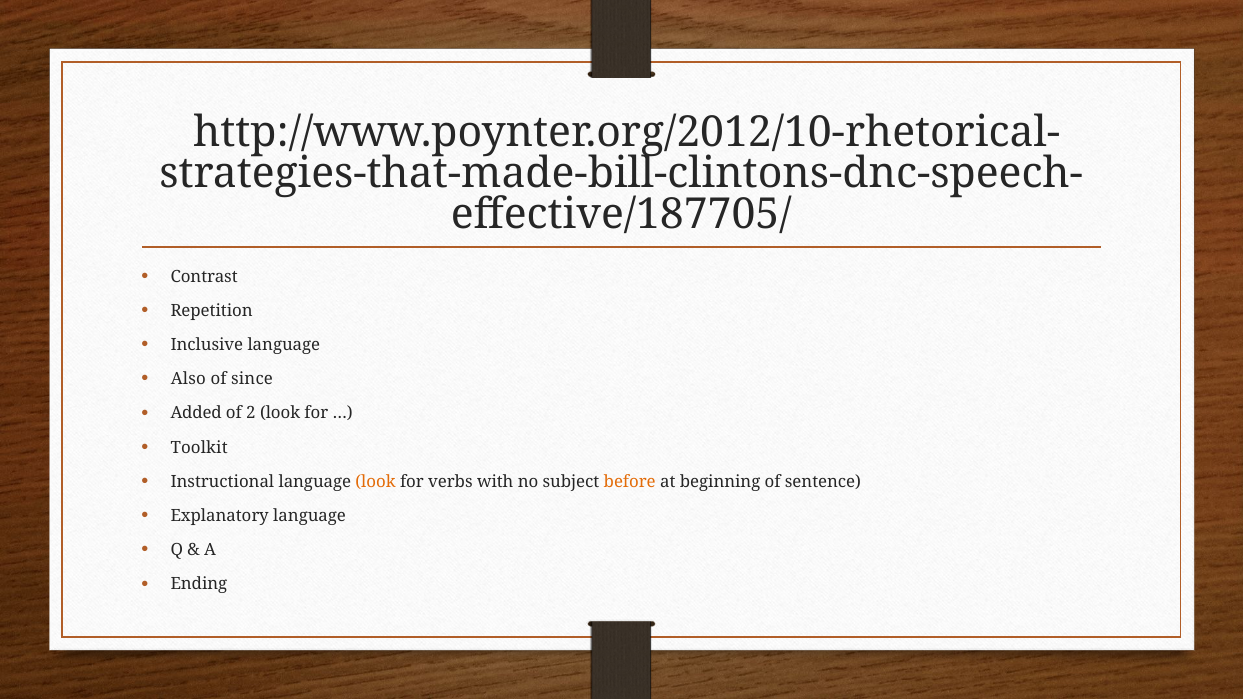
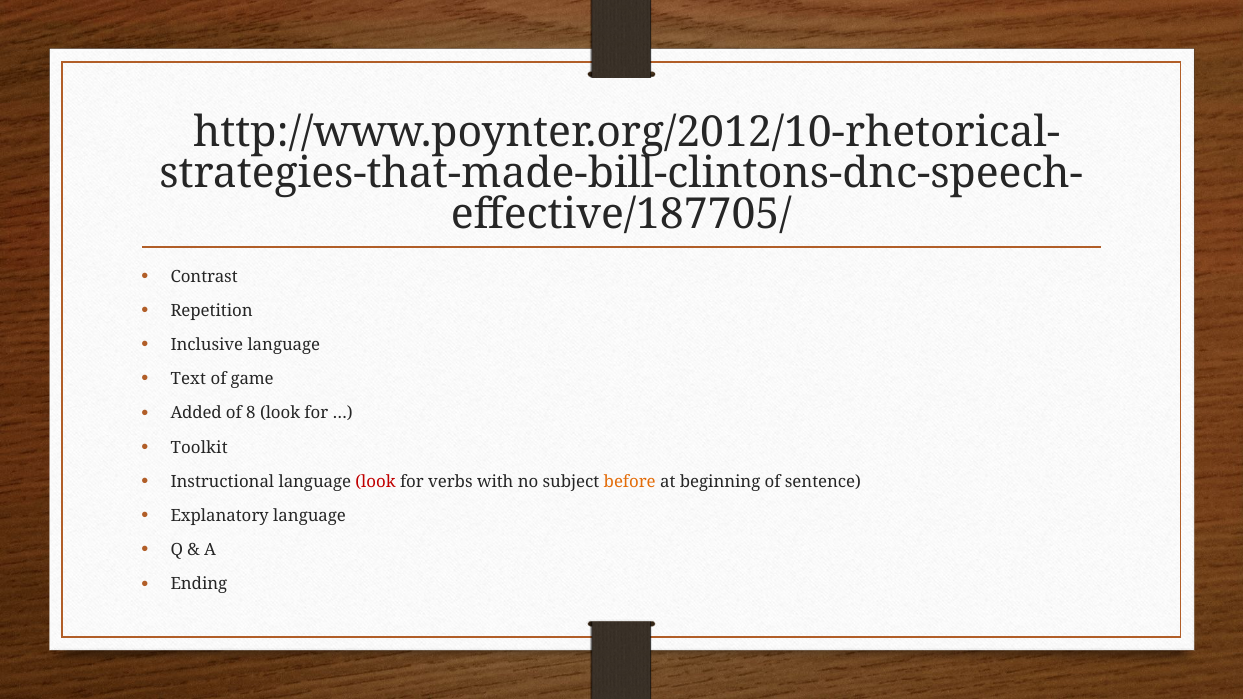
Also: Also -> Text
since: since -> game
2: 2 -> 8
look at (376, 482) colour: orange -> red
